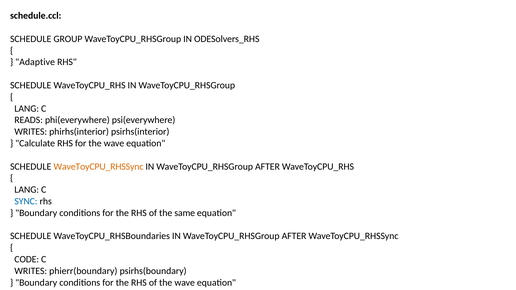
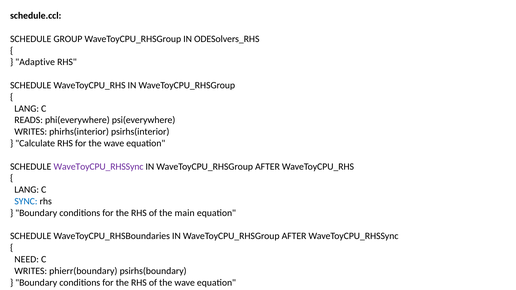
WaveToyCPU_RHSSync at (98, 167) colour: orange -> purple
same: same -> main
CODE: CODE -> NEED
